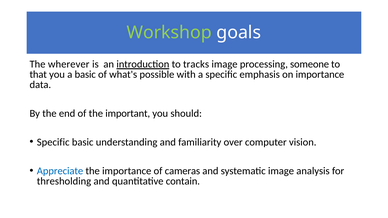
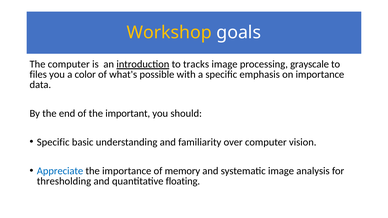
Workshop colour: light green -> yellow
The wherever: wherever -> computer
someone: someone -> grayscale
that: that -> files
a basic: basic -> color
cameras: cameras -> memory
contain: contain -> floating
